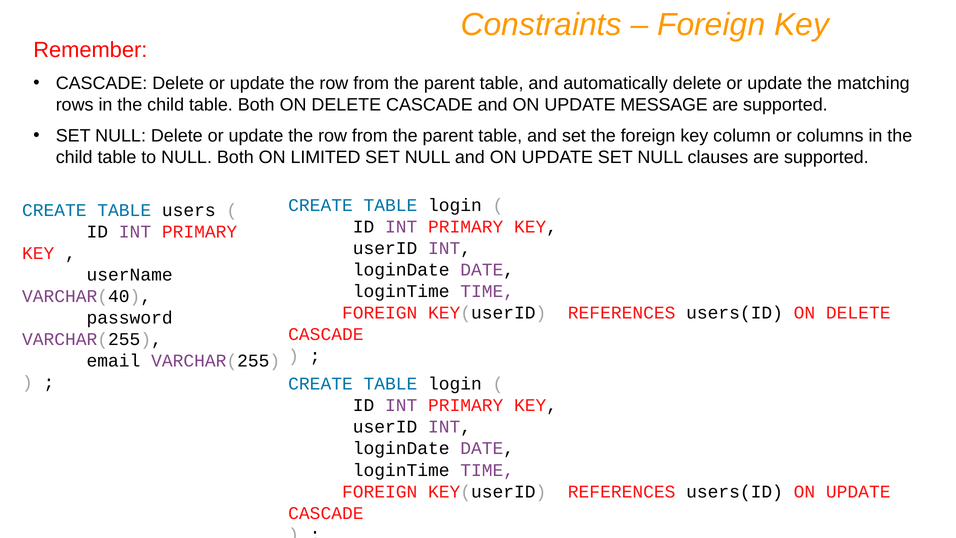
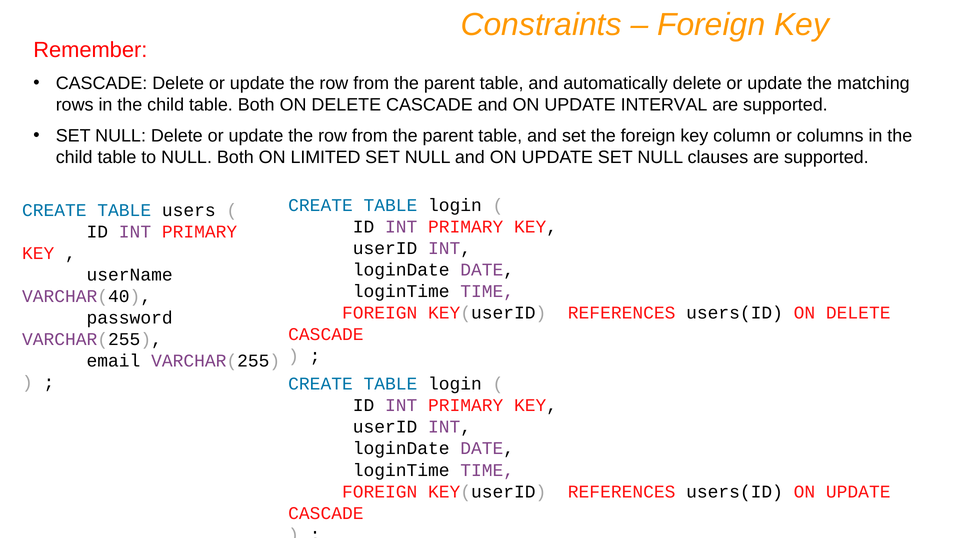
MESSAGE: MESSAGE -> INTERVAL
